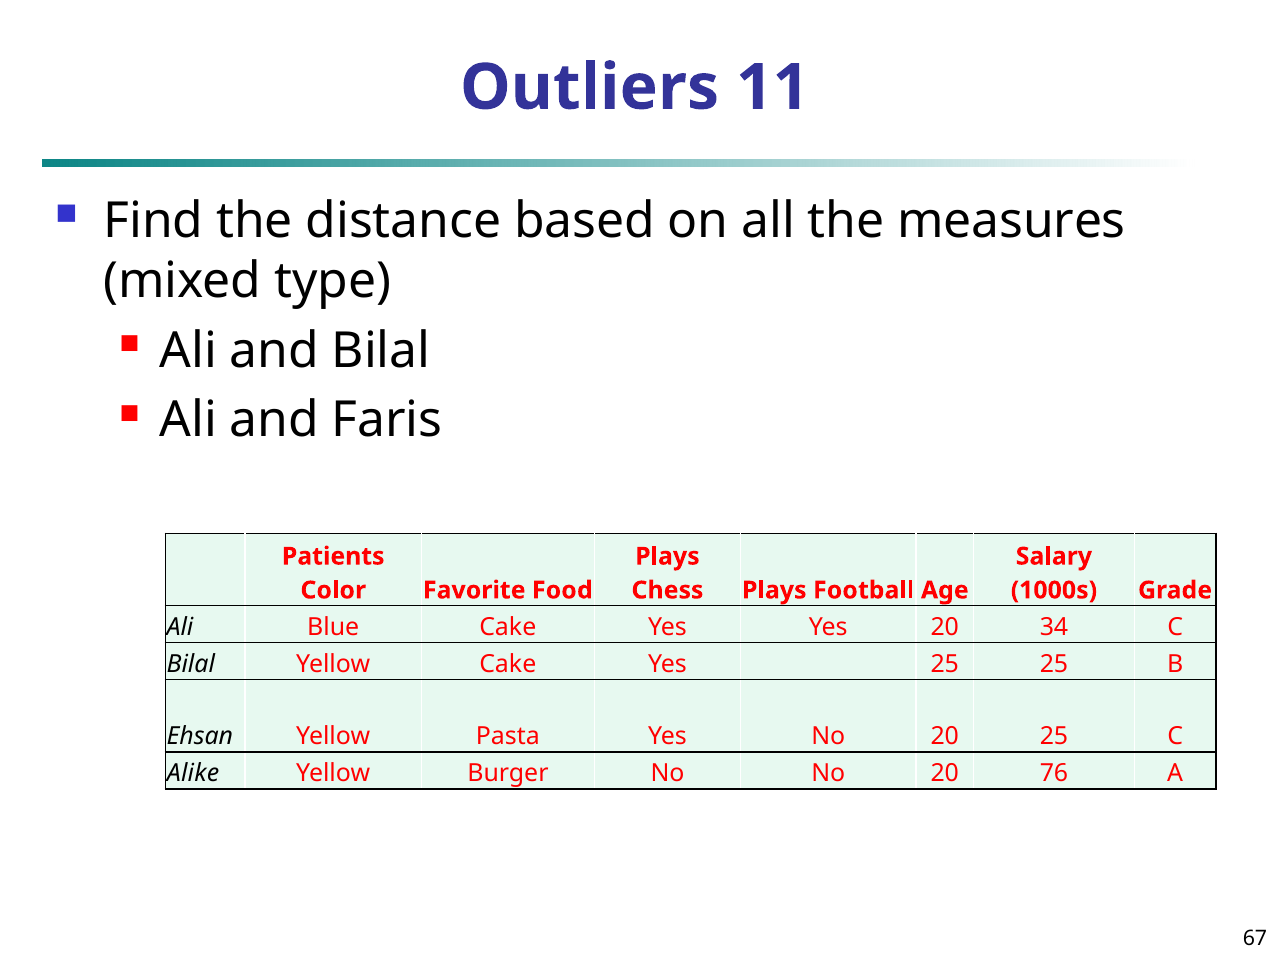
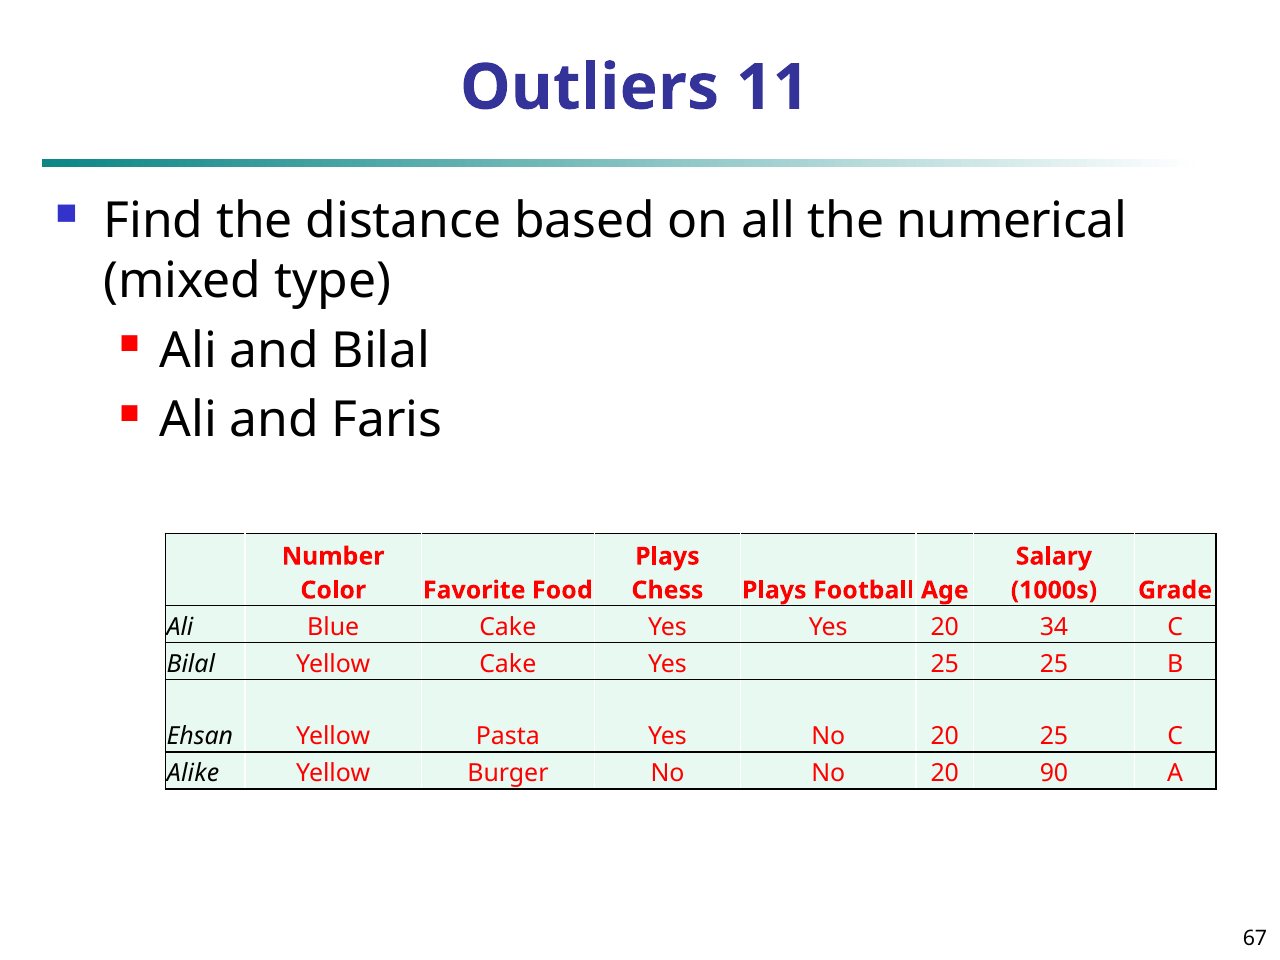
measures: measures -> numerical
Patients: Patients -> Number
76: 76 -> 90
